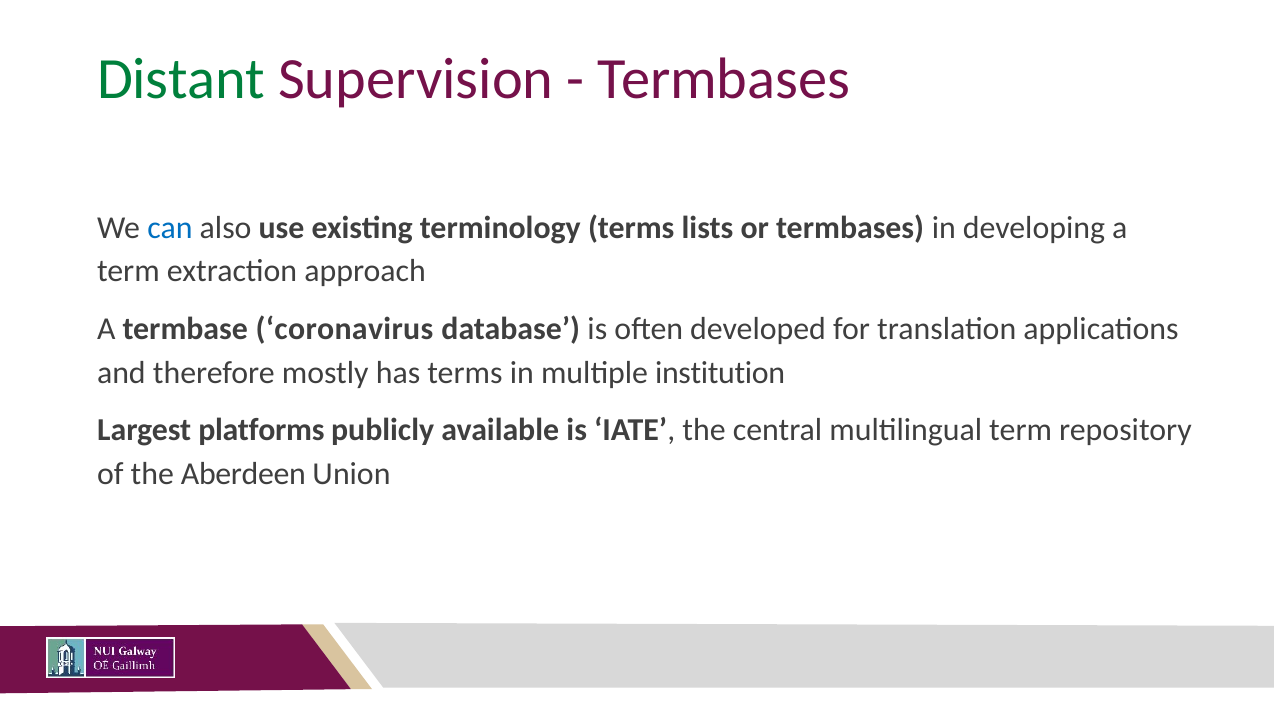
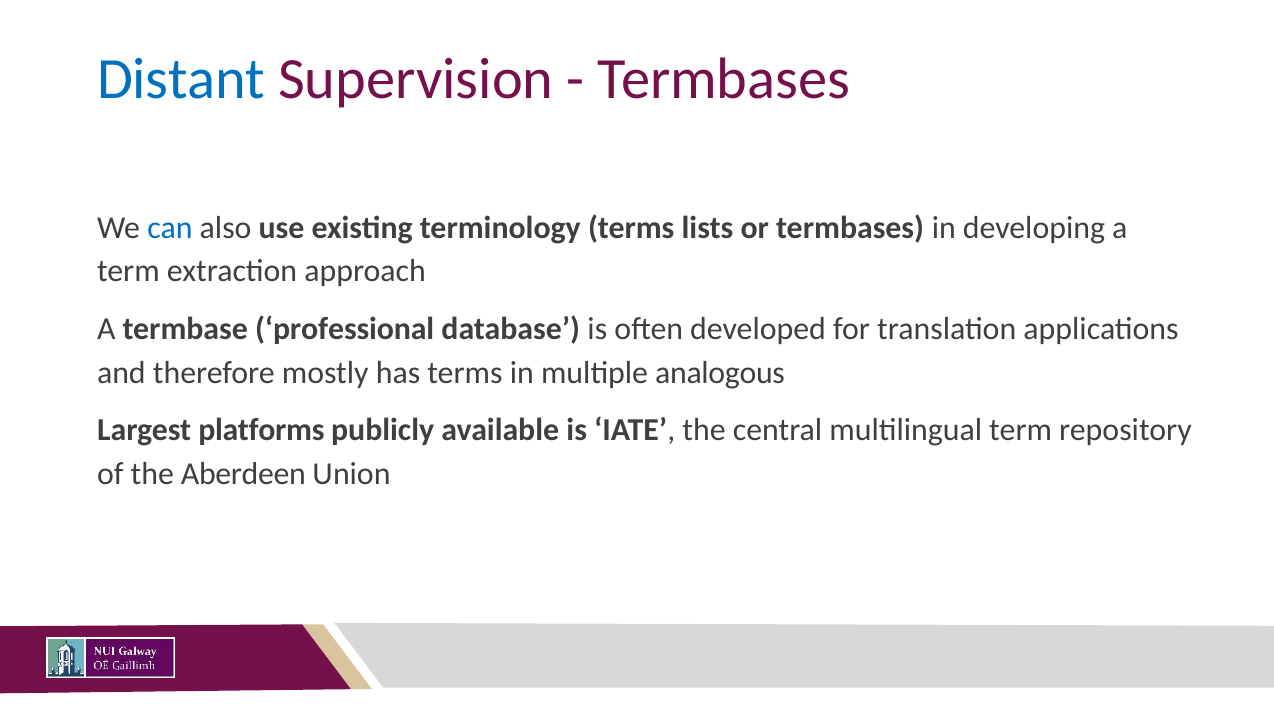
Distant colour: green -> blue
coronavirus: coronavirus -> professional
institution: institution -> analogous
